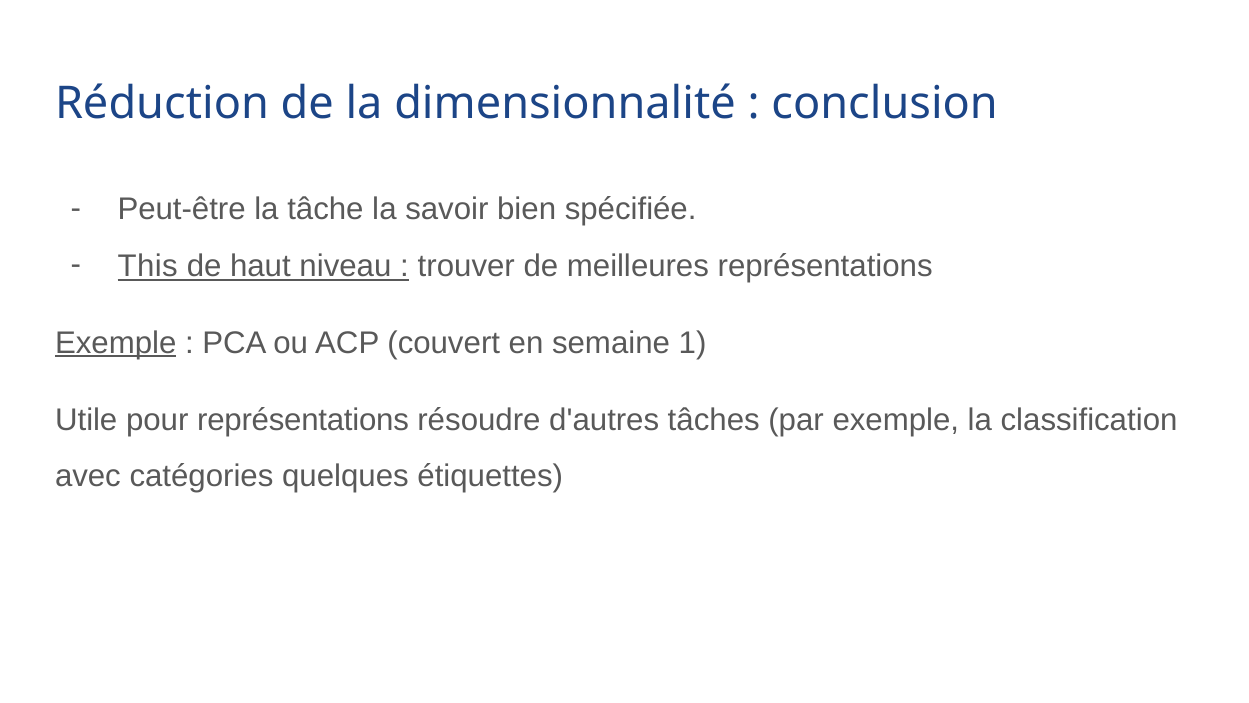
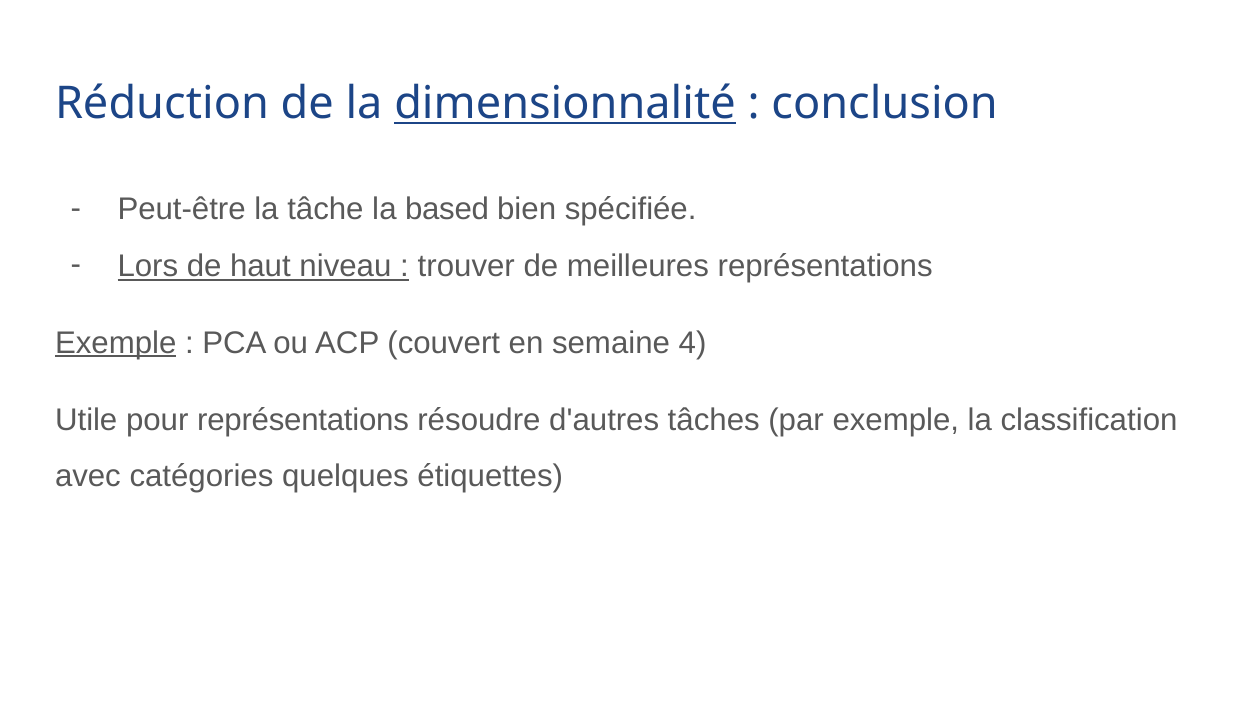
dimensionnalité underline: none -> present
savoir: savoir -> based
This: This -> Lors
1: 1 -> 4
